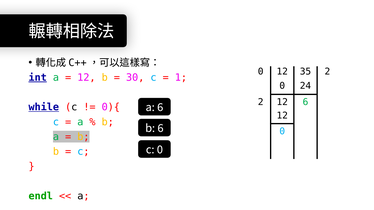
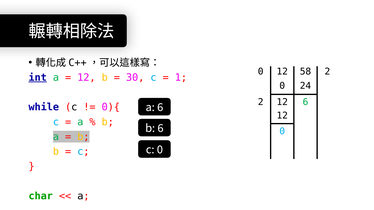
35: 35 -> 58
while underline: present -> none
endl: endl -> char
